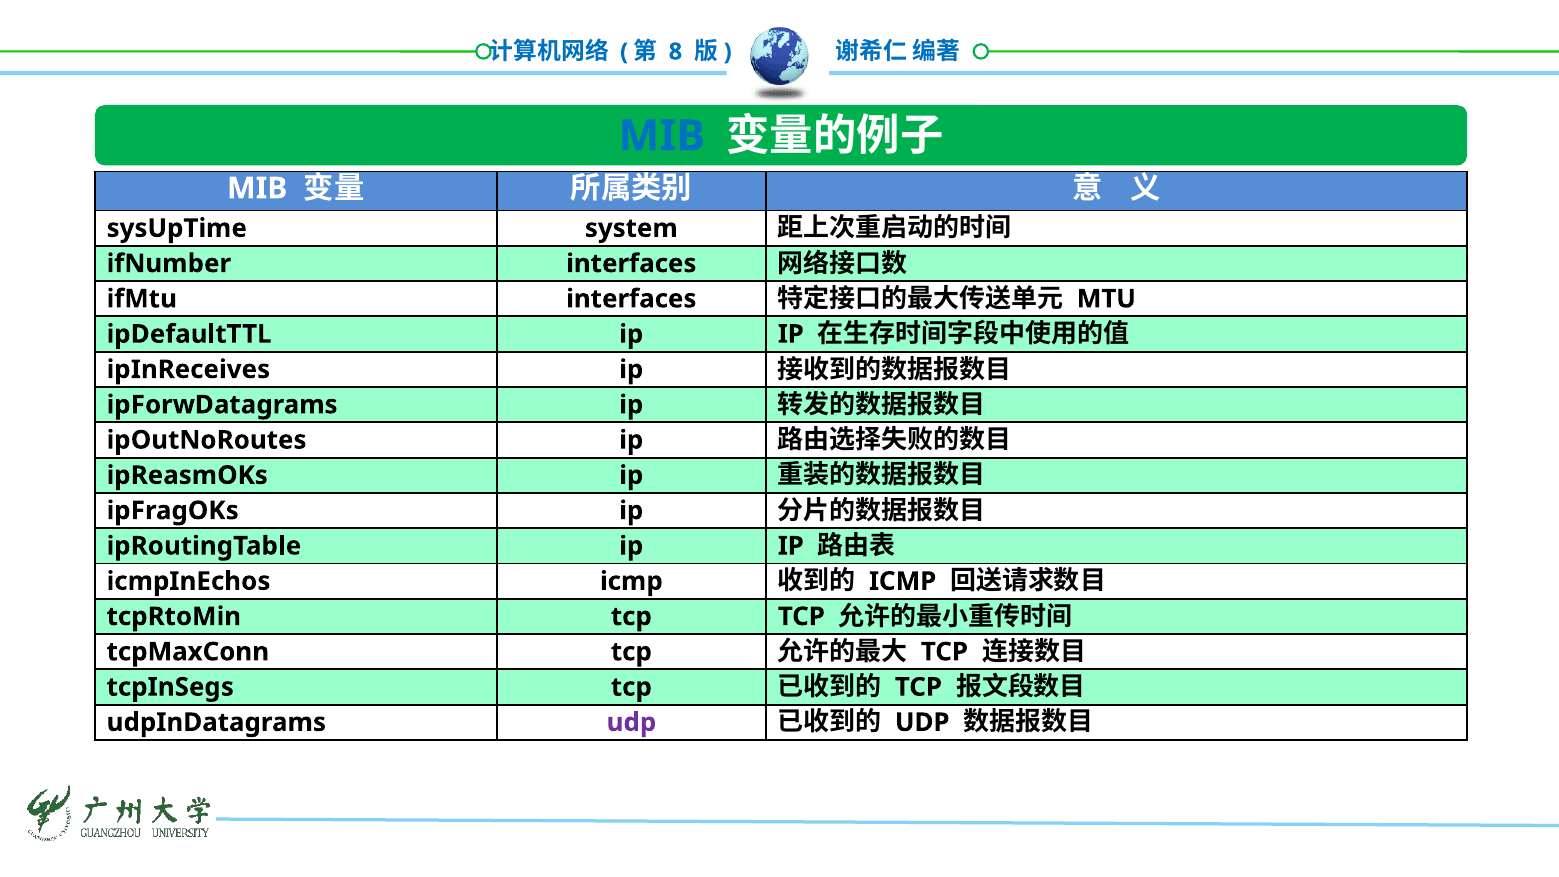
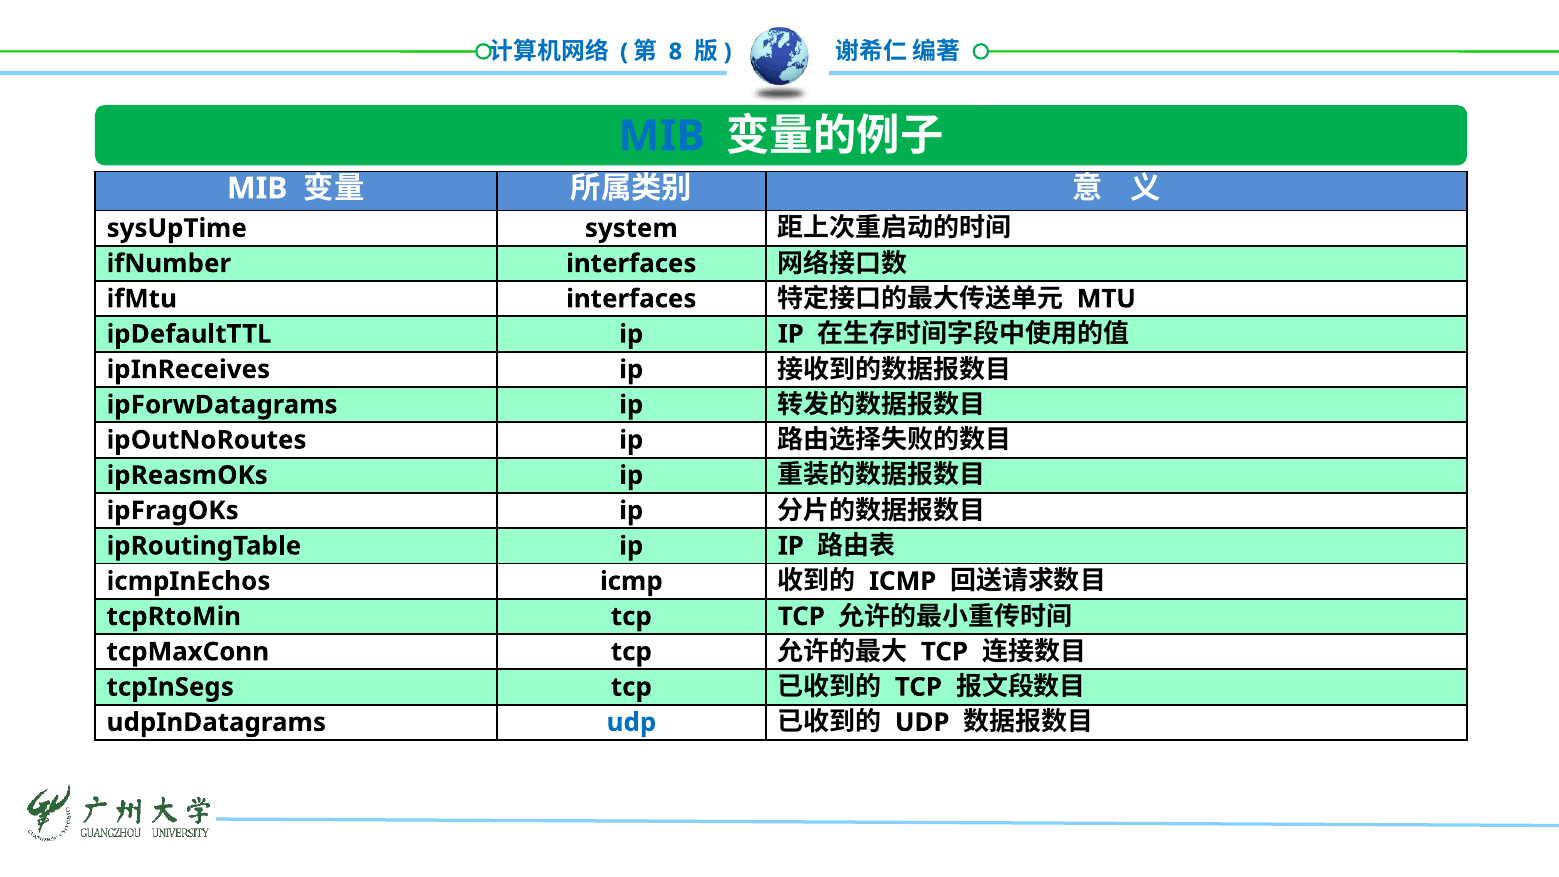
udp at (631, 722) colour: purple -> blue
